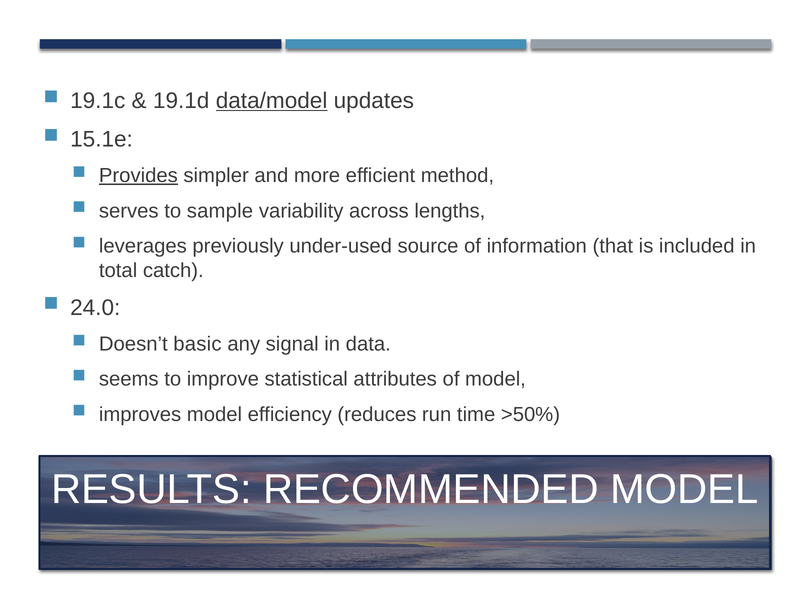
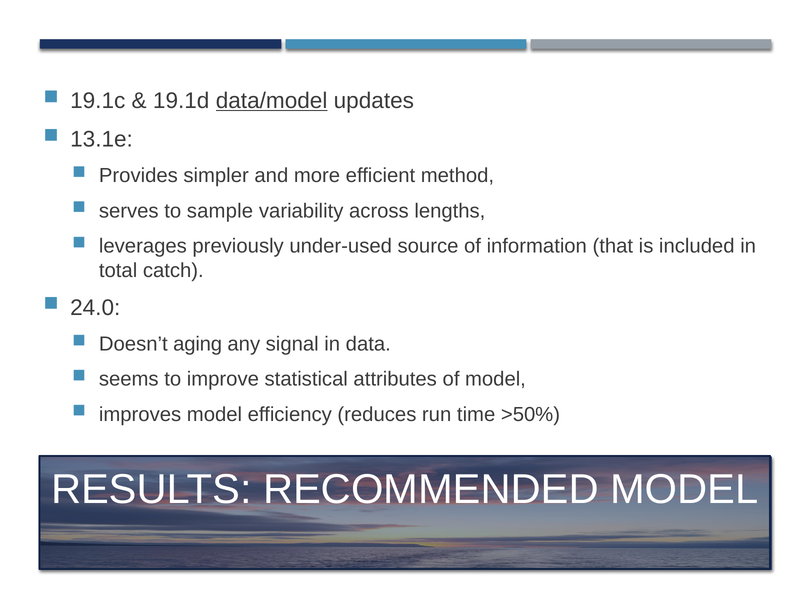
15.1e: 15.1e -> 13.1e
Provides underline: present -> none
basic: basic -> aging
